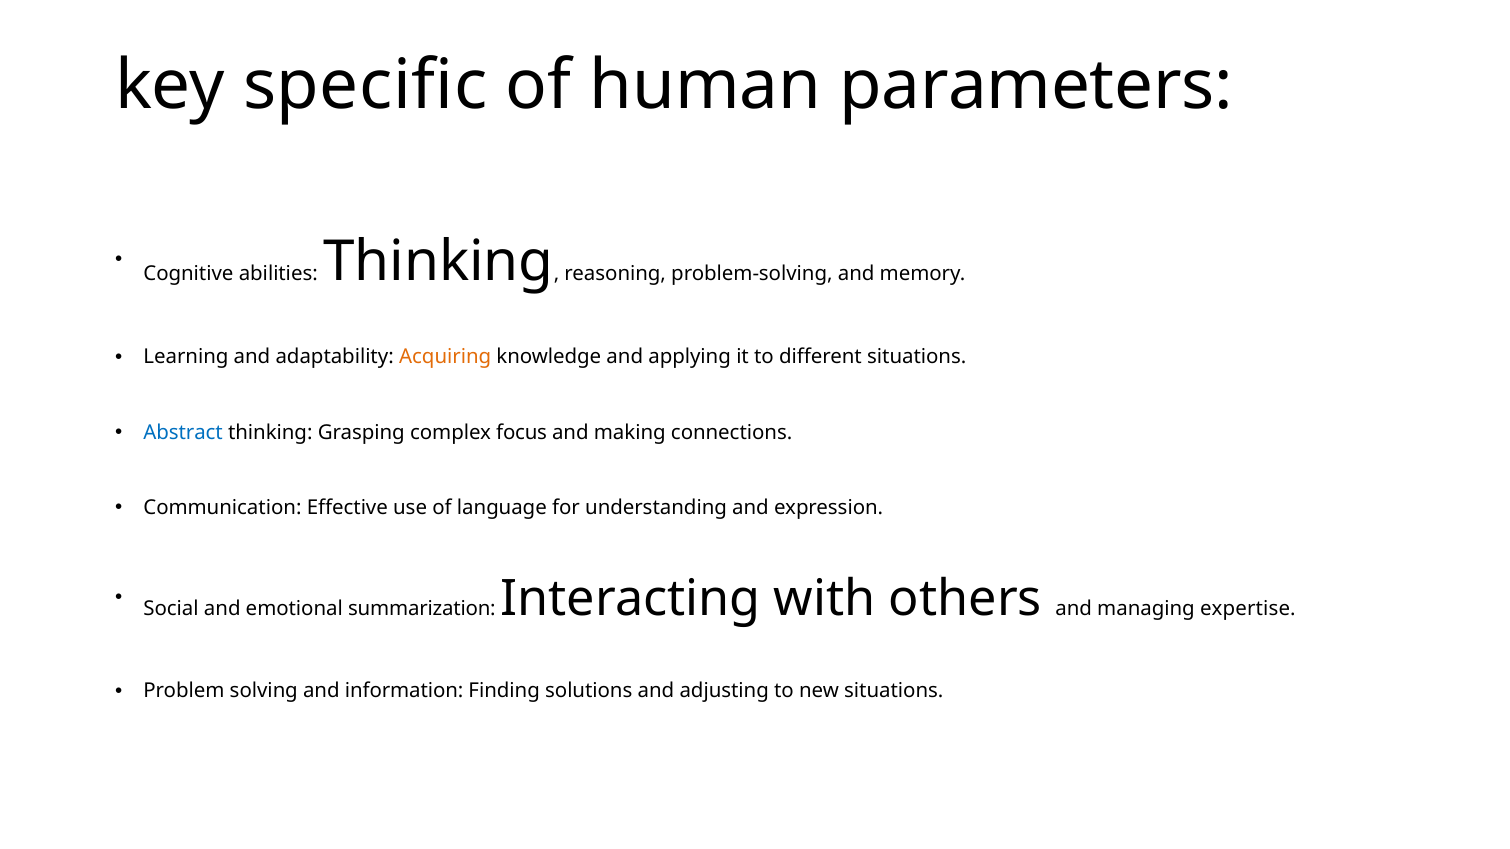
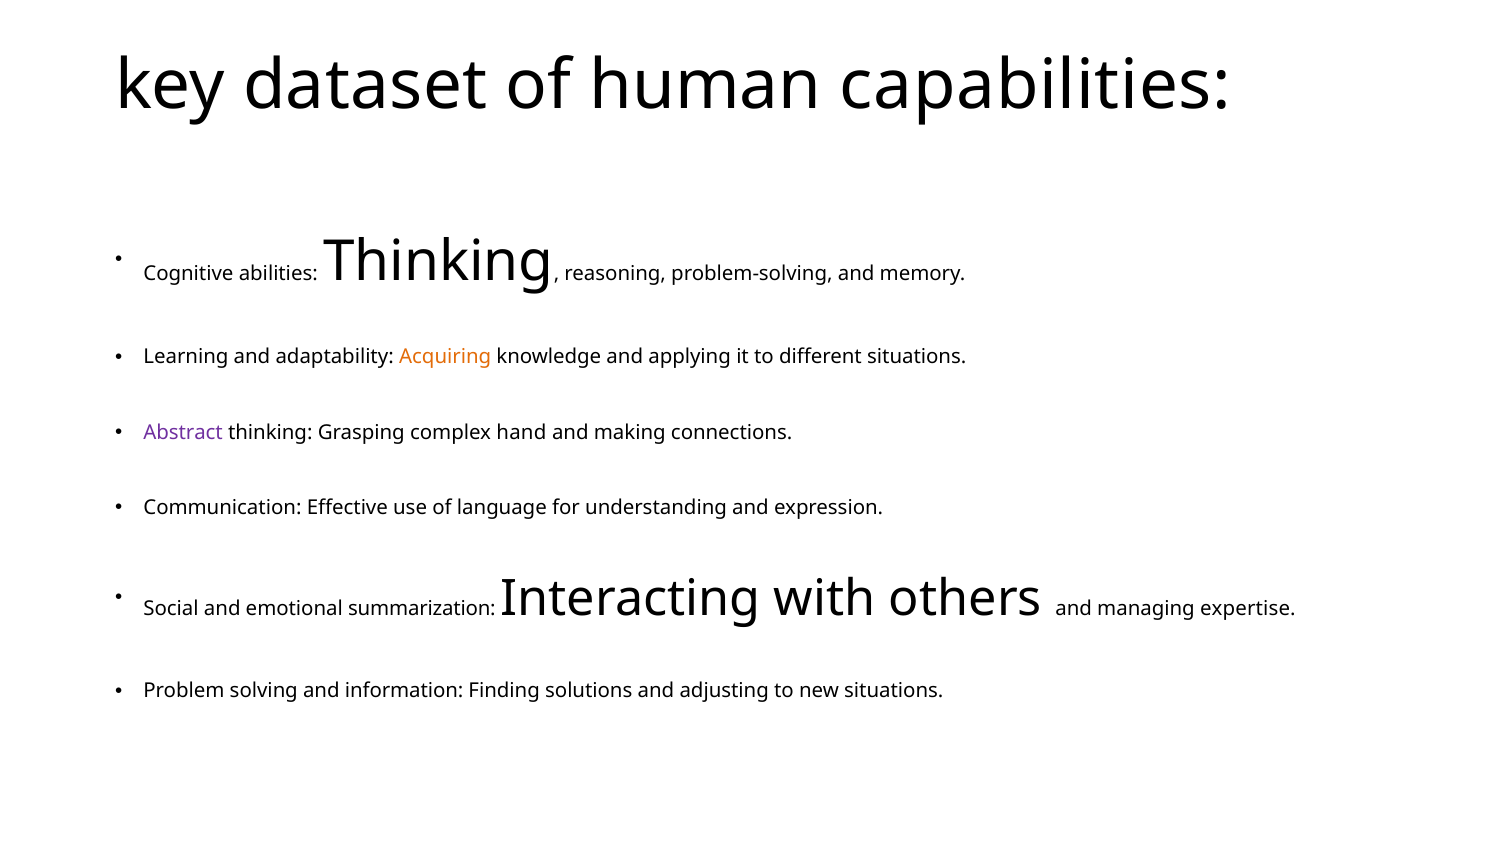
specific: specific -> dataset
parameters: parameters -> capabilities
Abstract colour: blue -> purple
focus: focus -> hand
